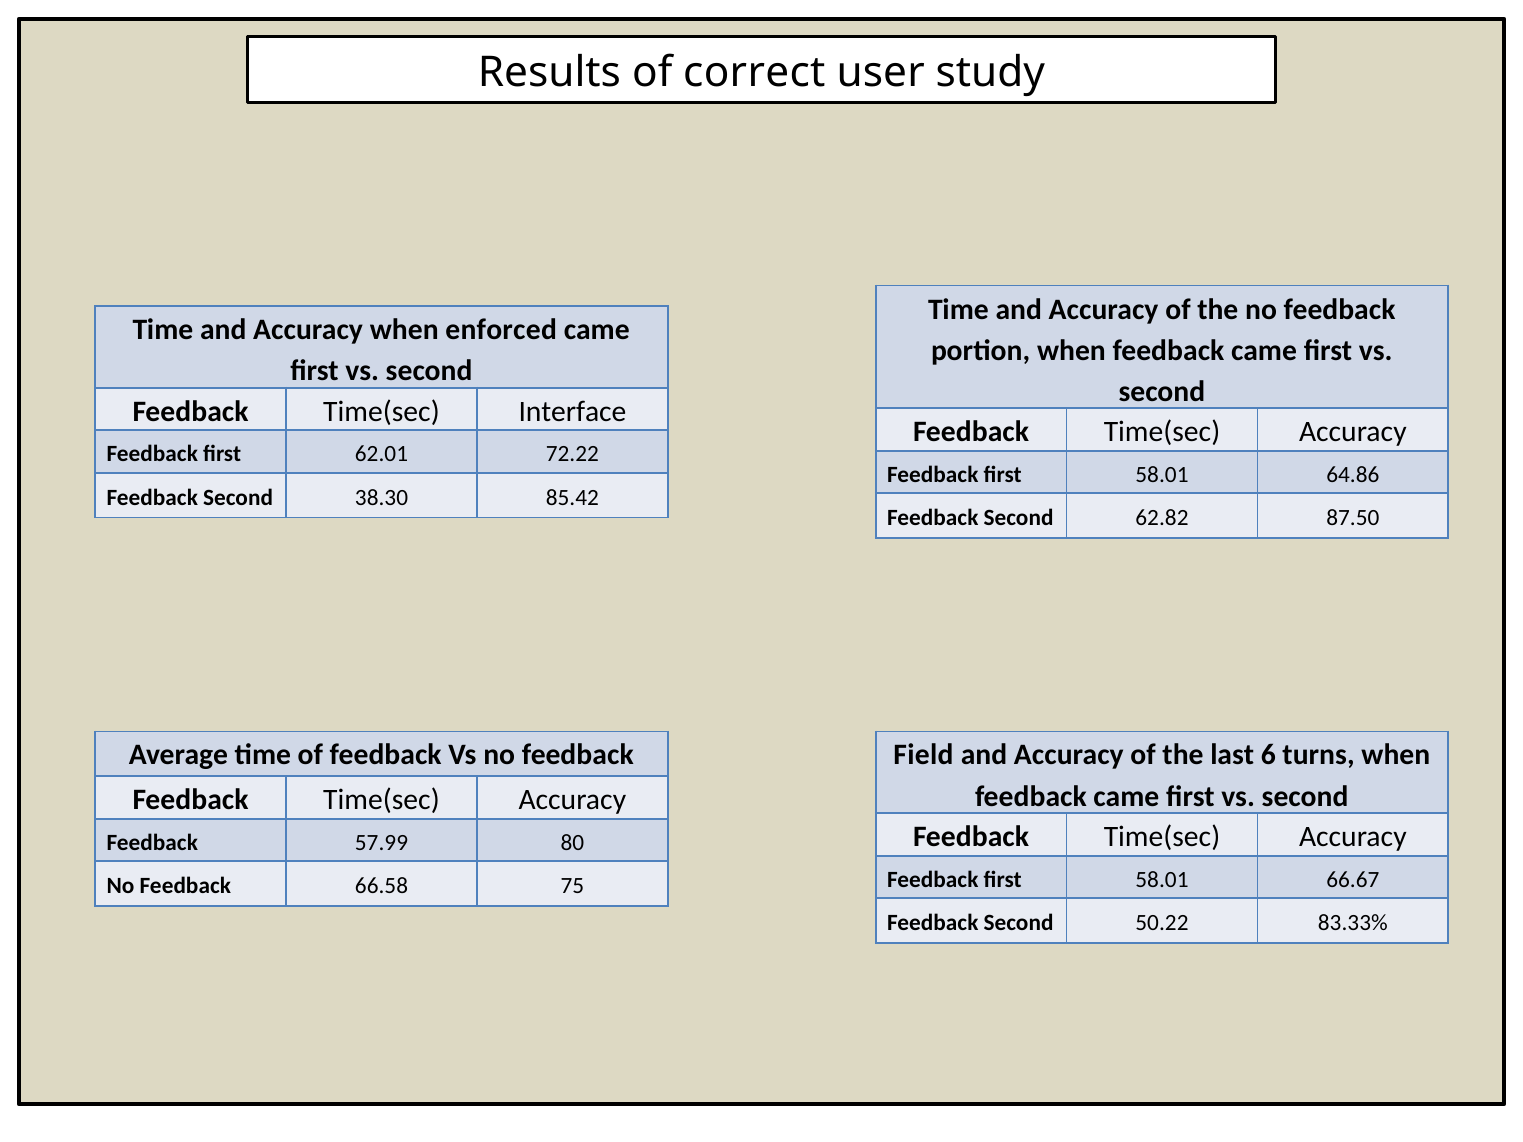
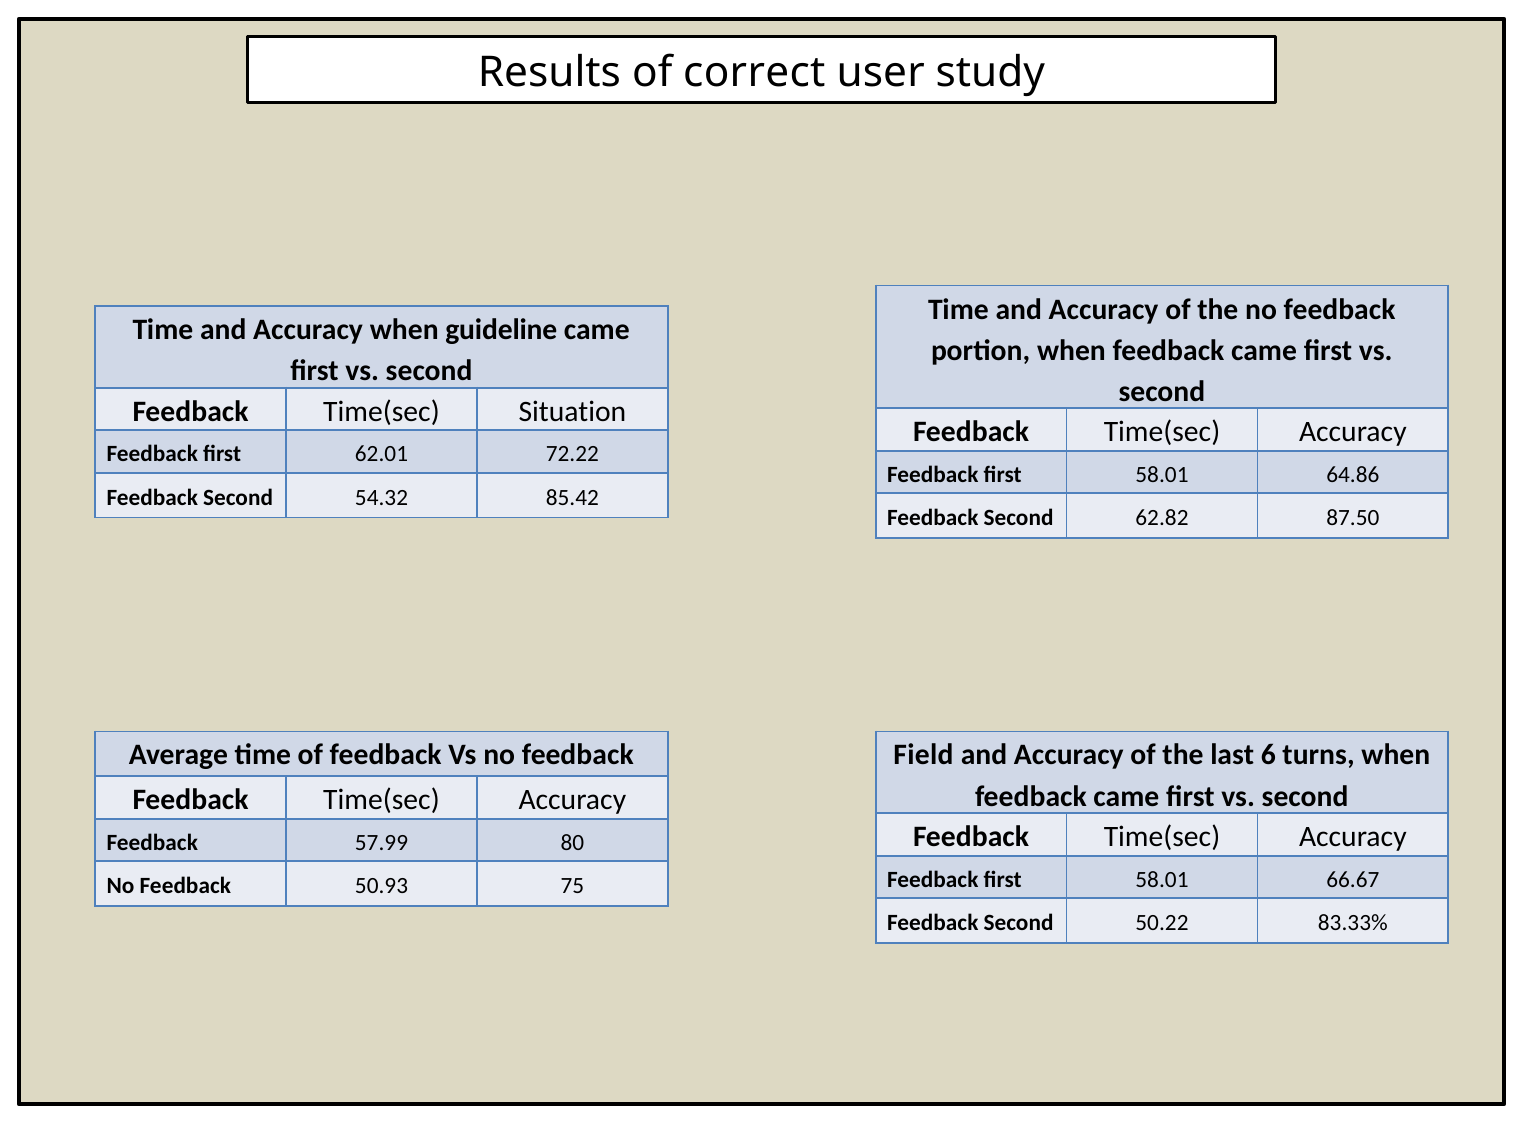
enforced: enforced -> guideline
Interface: Interface -> Situation
38.30: 38.30 -> 54.32
66.58: 66.58 -> 50.93
